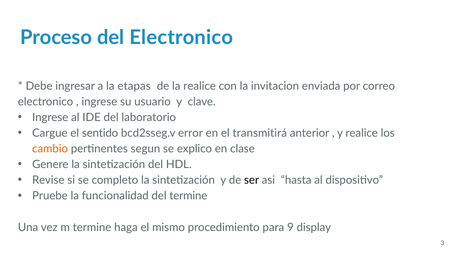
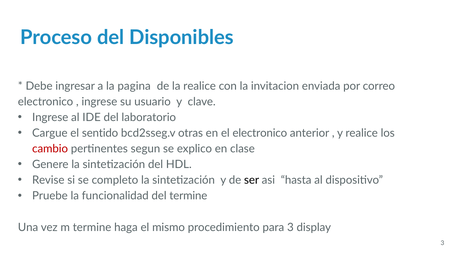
del Electronico: Electronico -> Disponibles
etapas: etapas -> pagina
error: error -> otras
el transmitirá: transmitirá -> electronico
cambio colour: orange -> red
para 9: 9 -> 3
